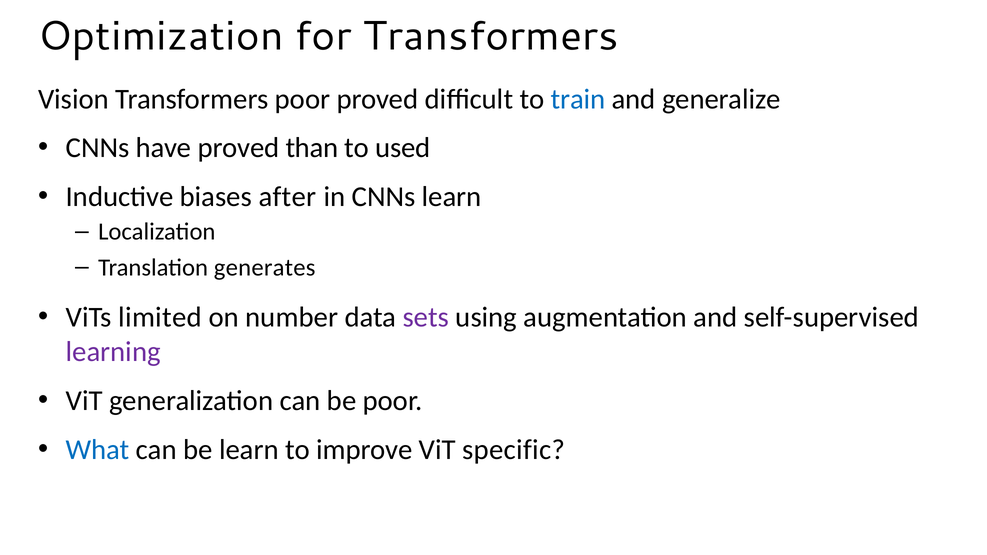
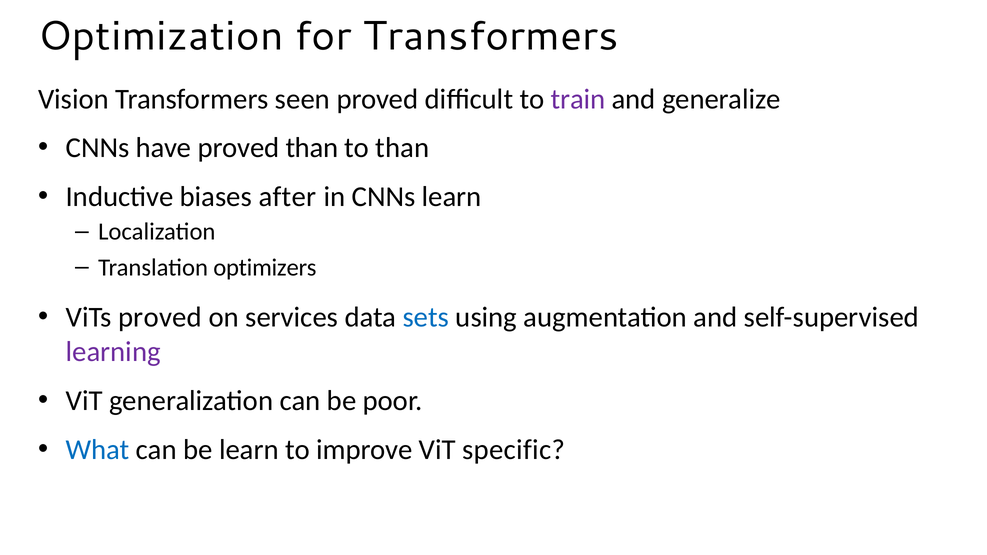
Transformers poor: poor -> seen
train colour: blue -> purple
to used: used -> than
generates: generates -> optimizers
ViTs limited: limited -> proved
number: number -> services
sets colour: purple -> blue
